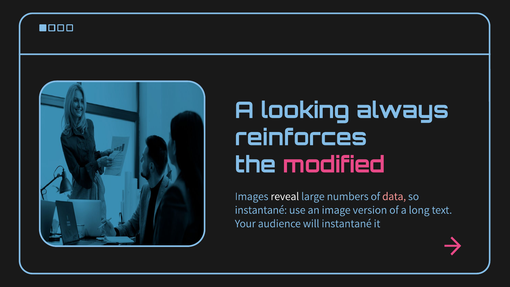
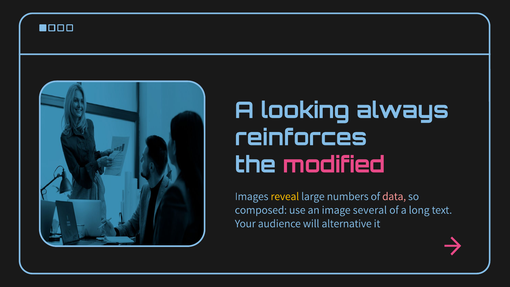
reveal colour: white -> yellow
instantané at (261, 210): instantané -> composed
version: version -> several
will instantané: instantané -> alternative
